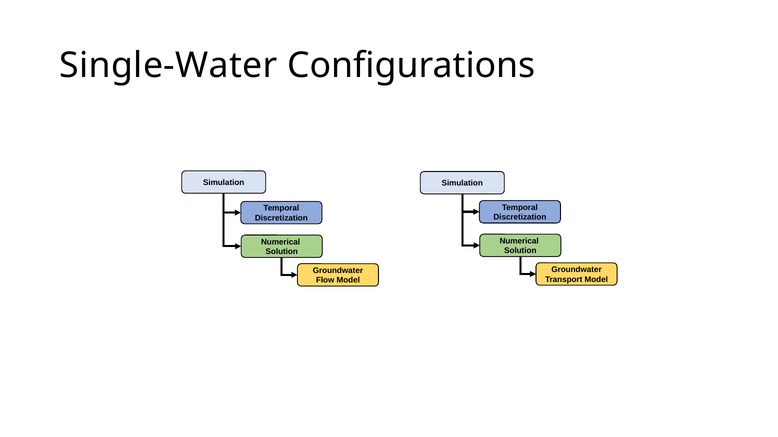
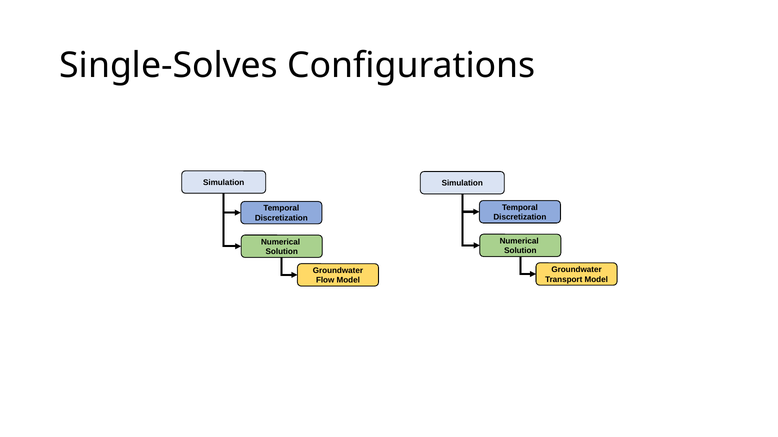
Single-Water: Single-Water -> Single-Solves
